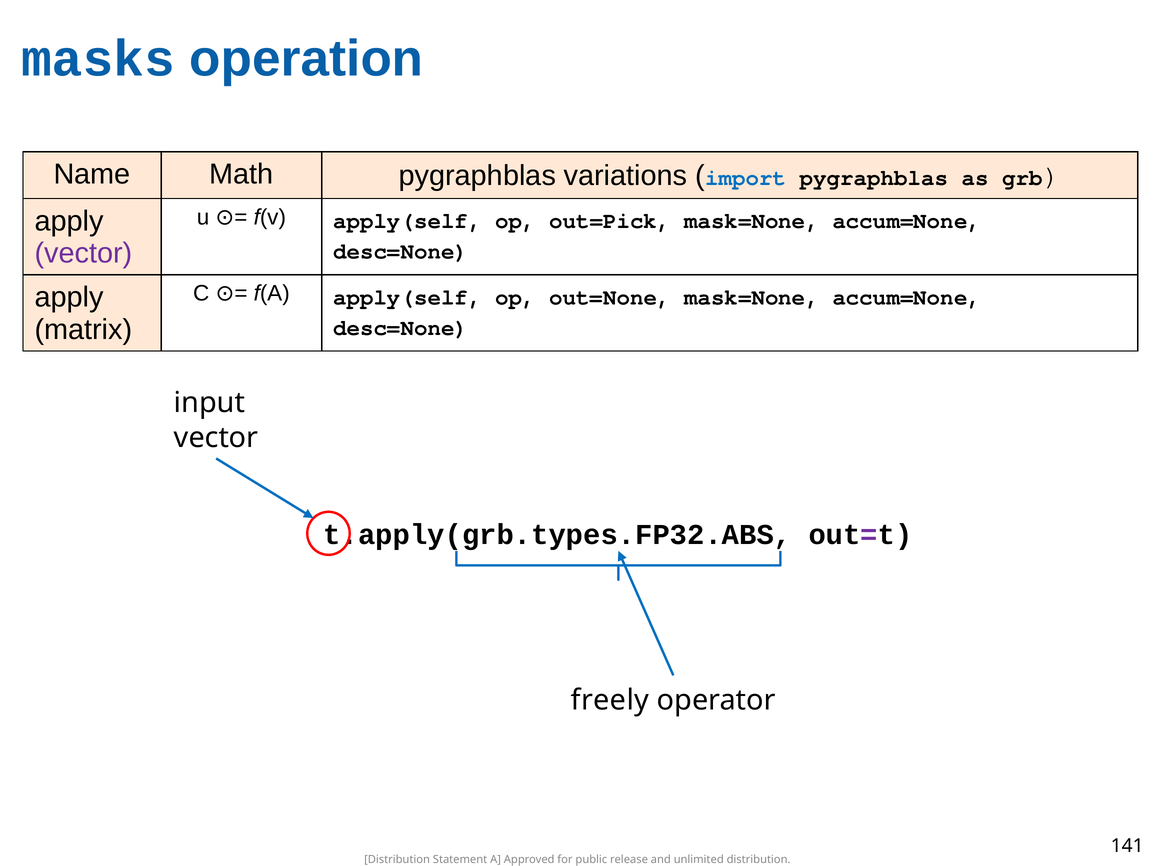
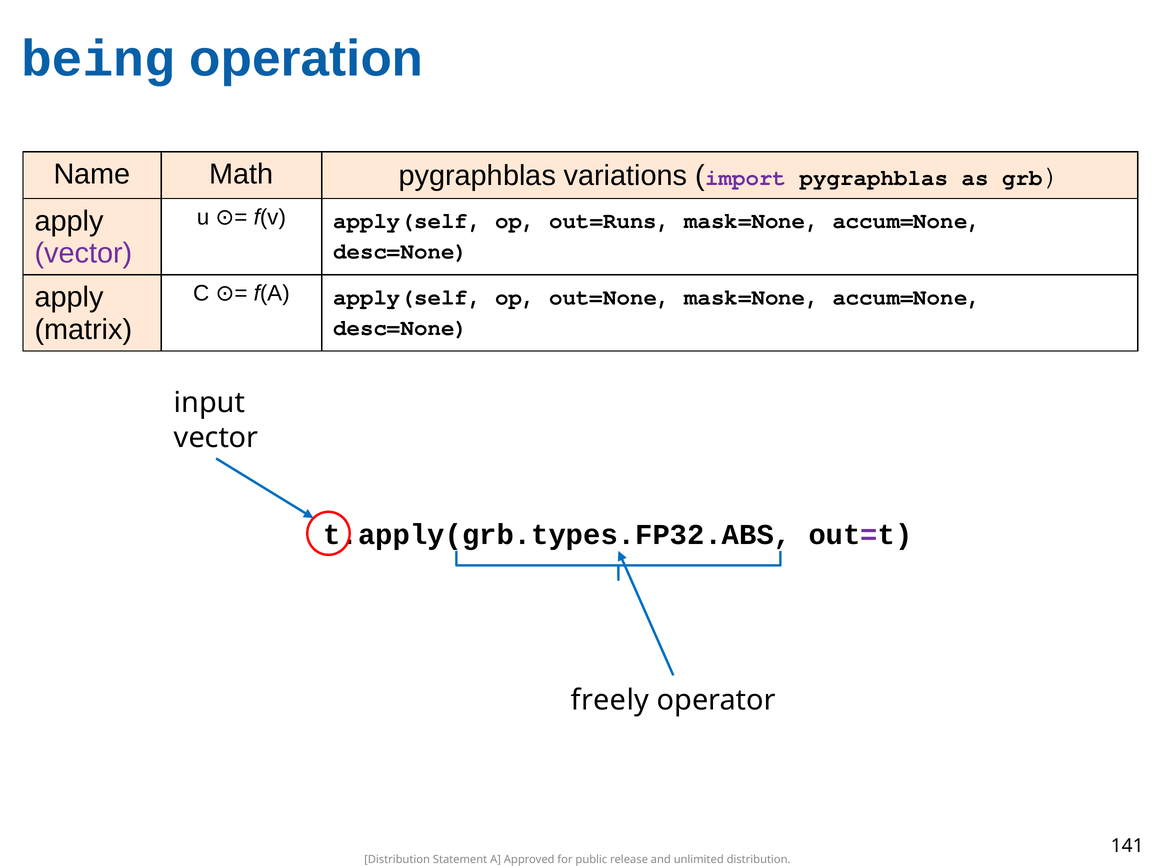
masks: masks -> being
import colour: blue -> purple
out=Pick: out=Pick -> out=Runs
